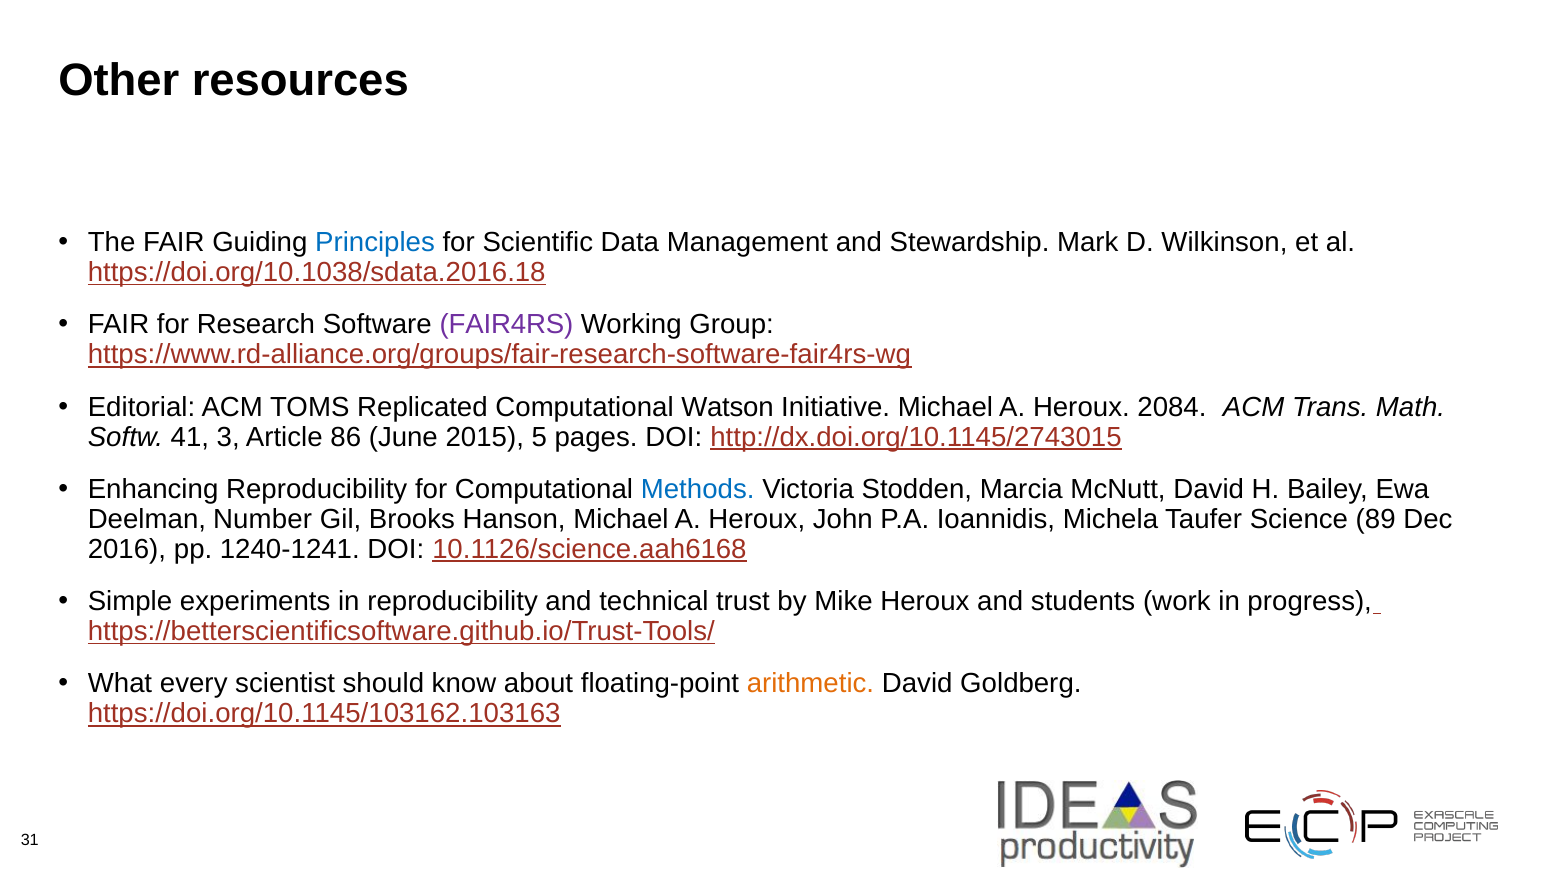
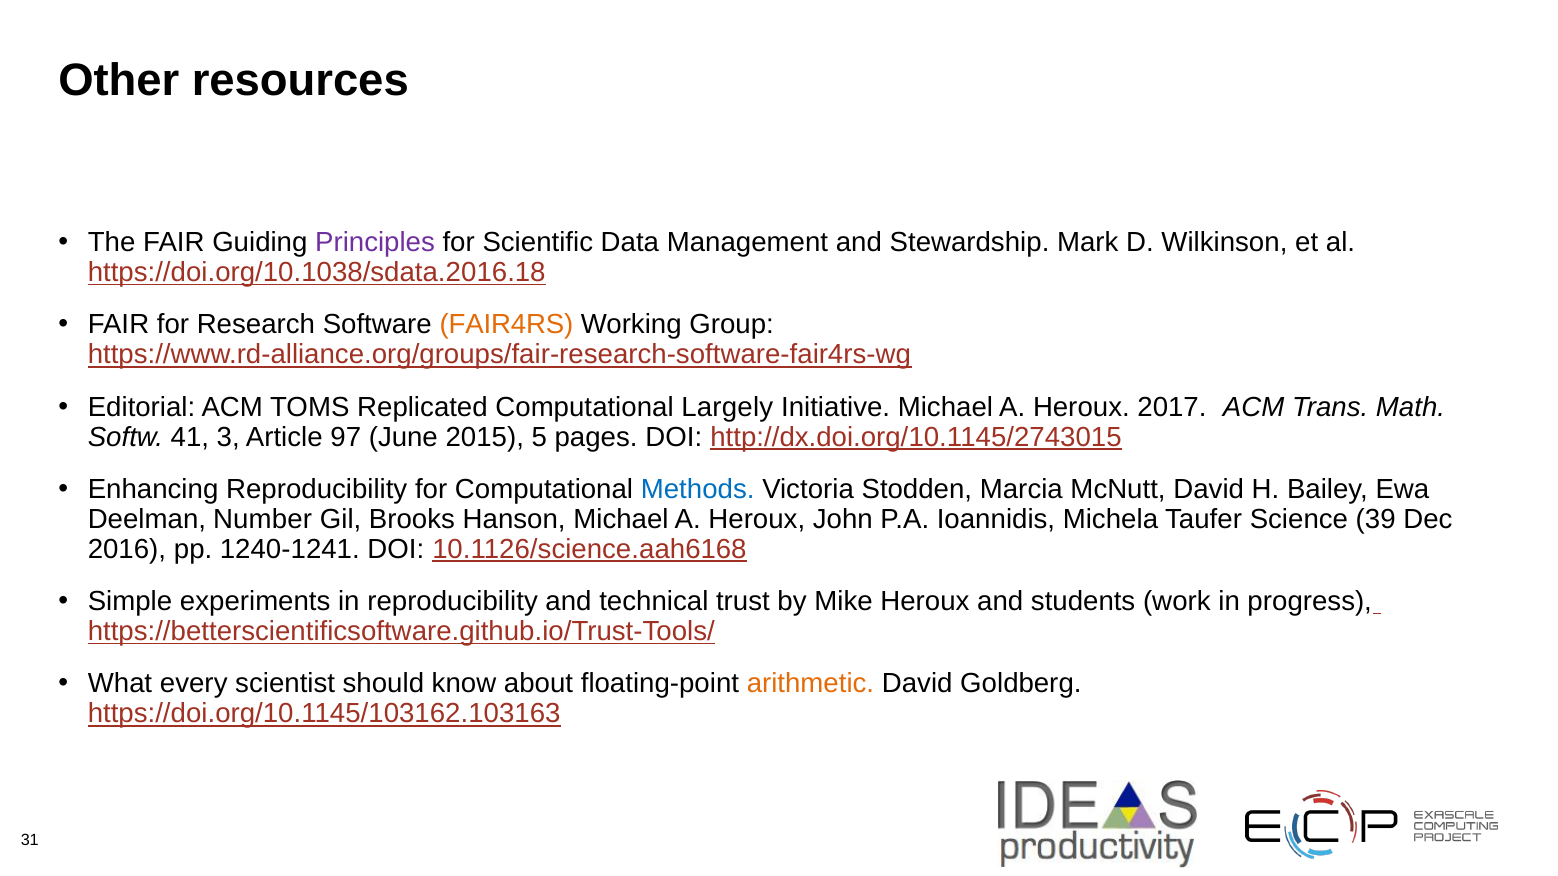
Principles colour: blue -> purple
FAIR4RS colour: purple -> orange
Watson: Watson -> Largely
2084: 2084 -> 2017
86: 86 -> 97
89: 89 -> 39
